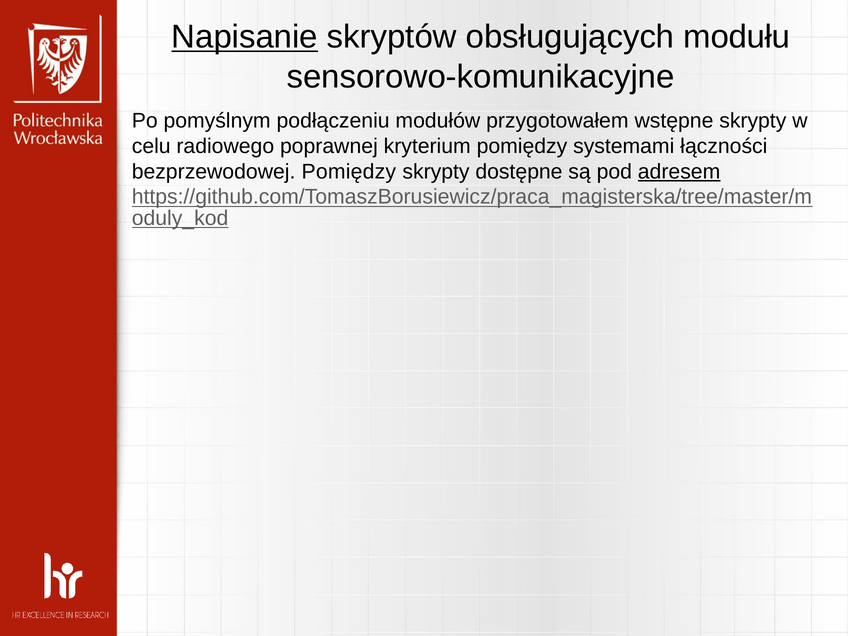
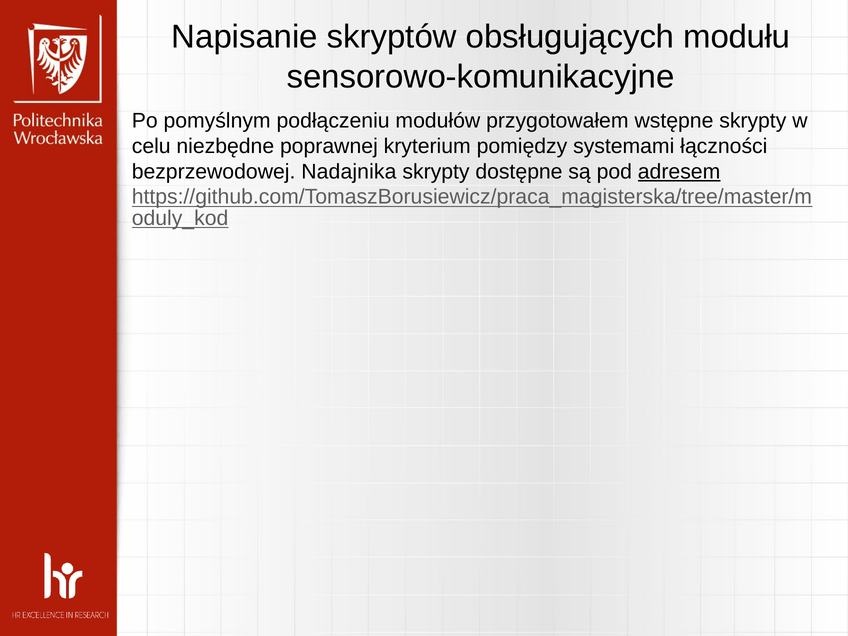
Napisanie underline: present -> none
radiowego: radiowego -> niezbędne
bezprzewodowej Pomiędzy: Pomiędzy -> Nadajnika
